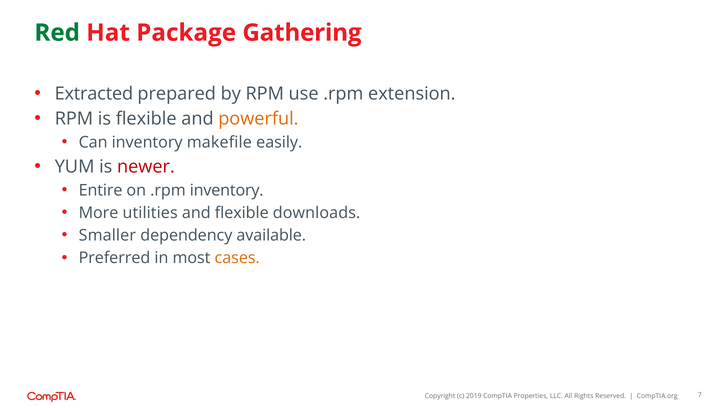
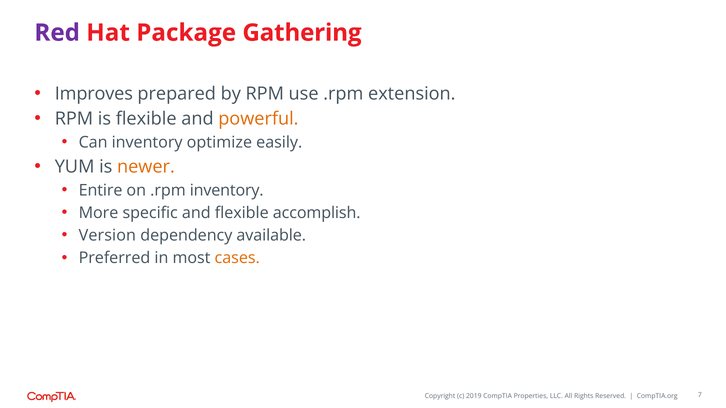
Red colour: green -> purple
Extracted: Extracted -> Improves
makefile: makefile -> optimize
newer colour: red -> orange
utilities: utilities -> specific
downloads: downloads -> accomplish
Smaller: Smaller -> Version
